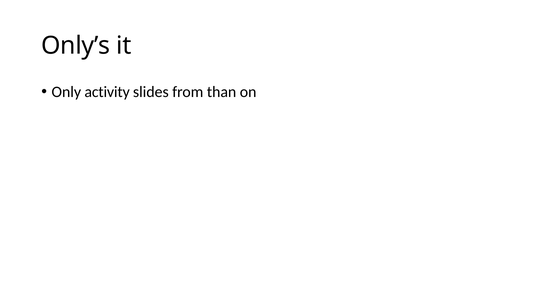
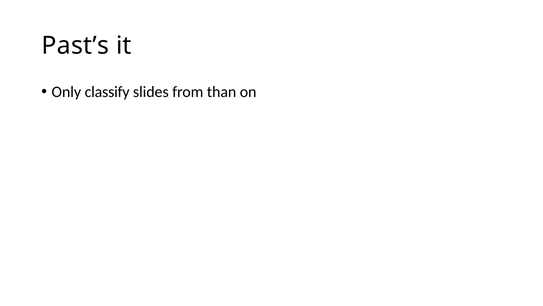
Only’s: Only’s -> Past’s
activity: activity -> classify
